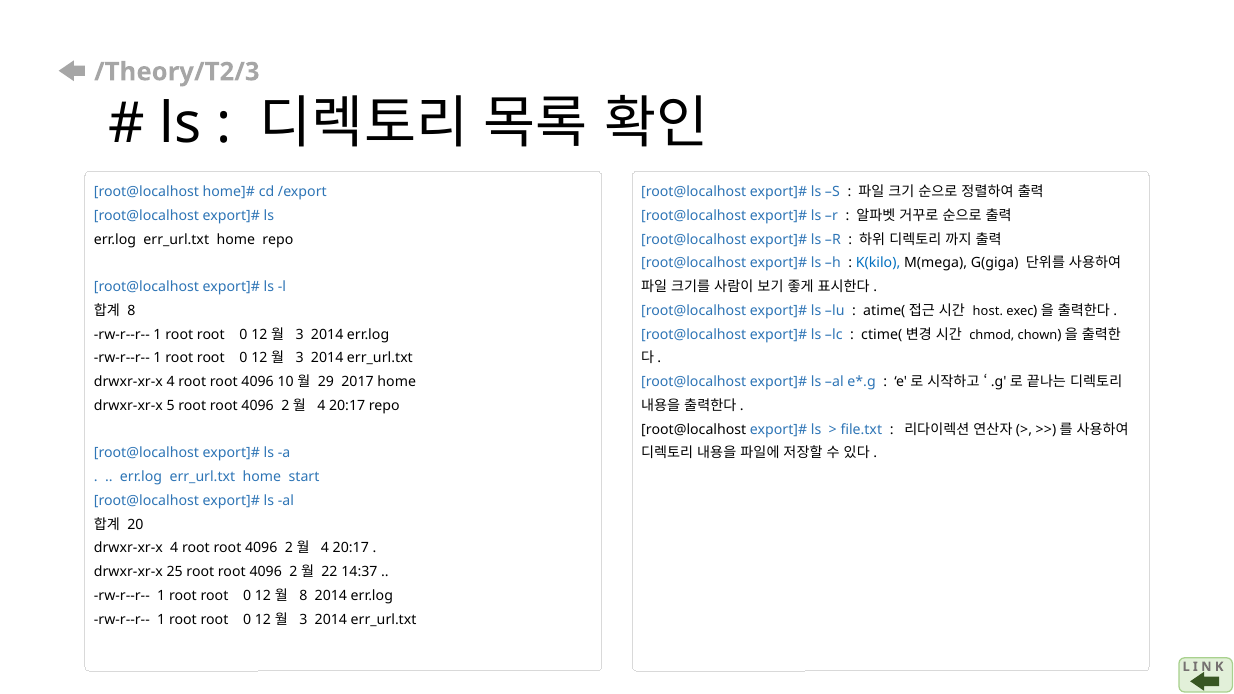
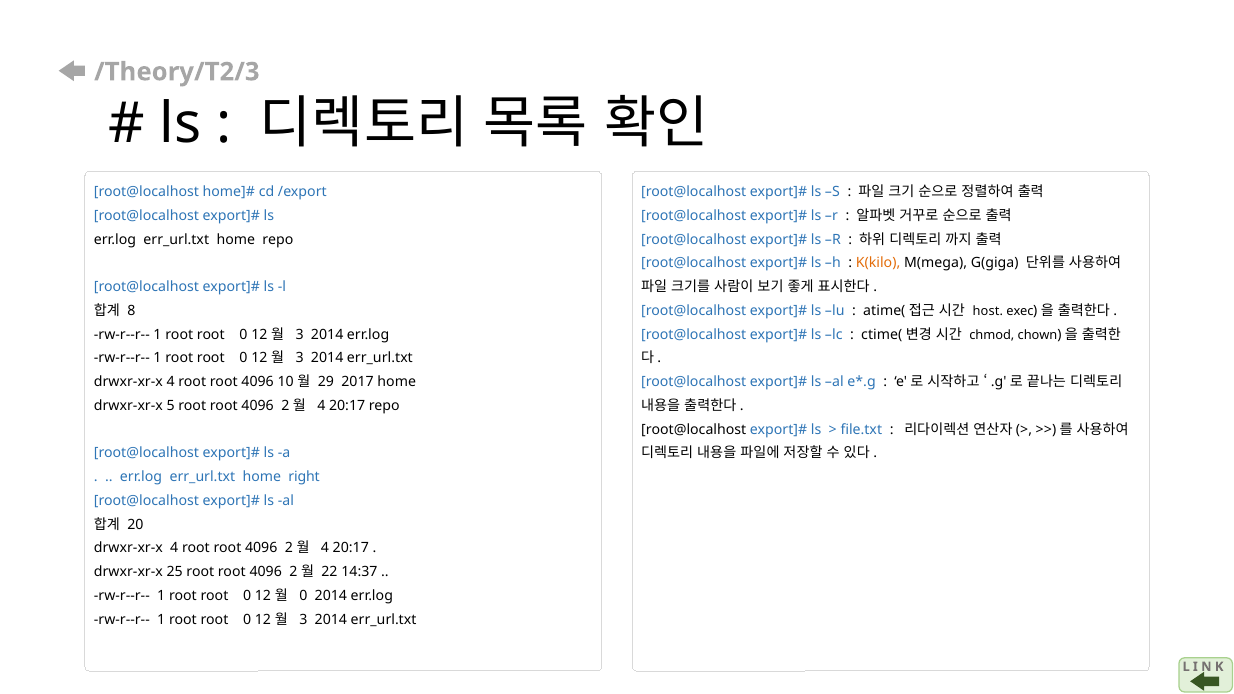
K(kilo colour: blue -> orange
start: start -> right
8 at (303, 596): 8 -> 0
